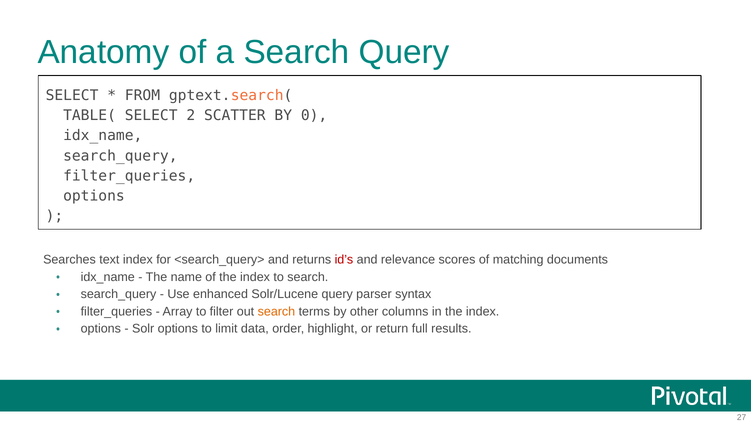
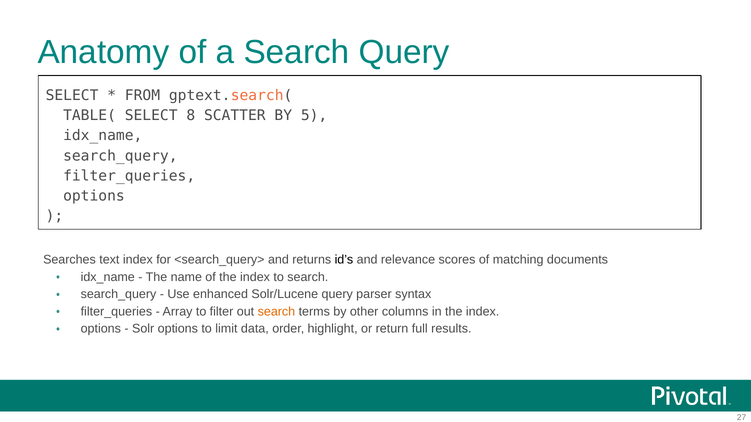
2: 2 -> 8
0: 0 -> 5
id’s colour: red -> black
